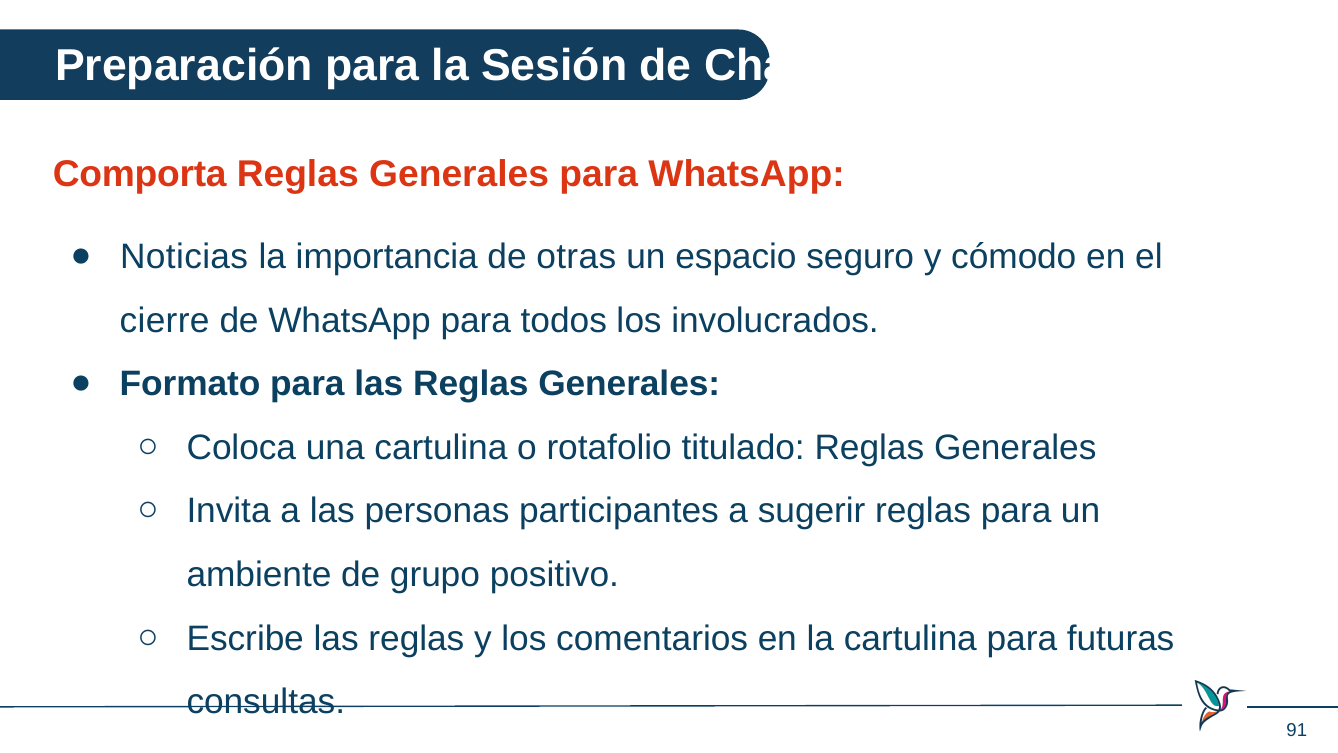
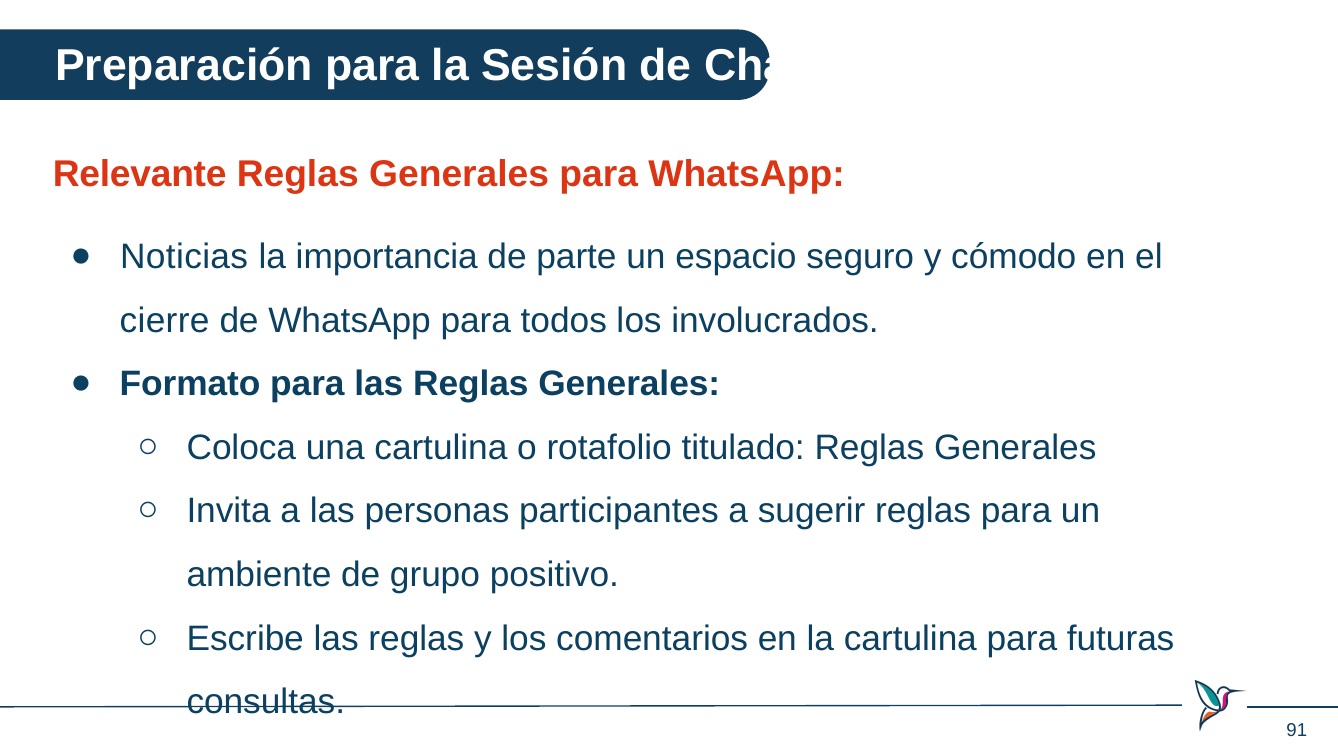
Comporta: Comporta -> Relevante
otras: otras -> parte
